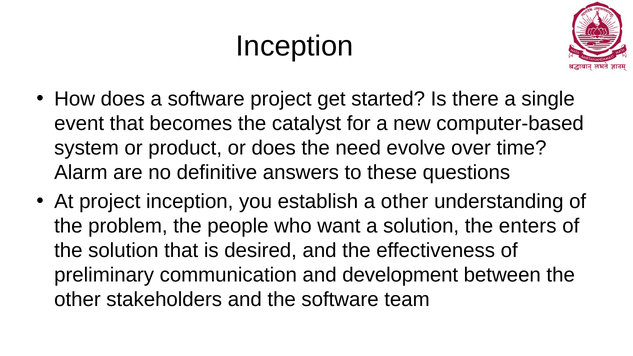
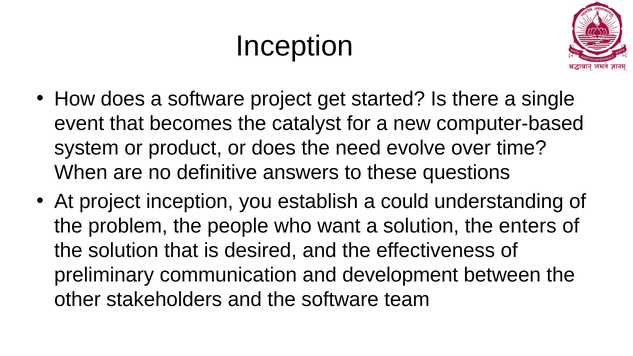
Alarm: Alarm -> When
a other: other -> could
